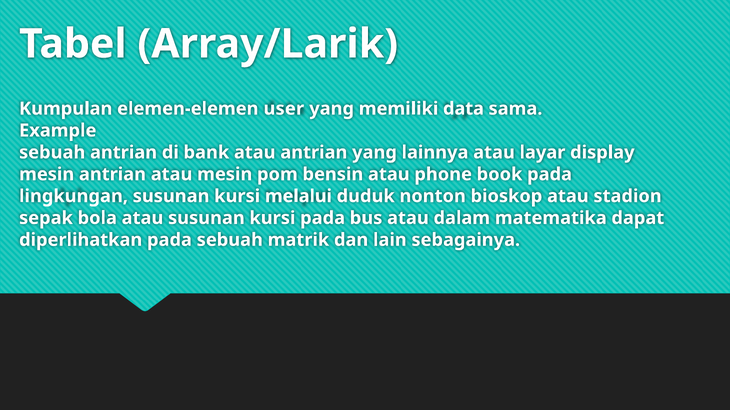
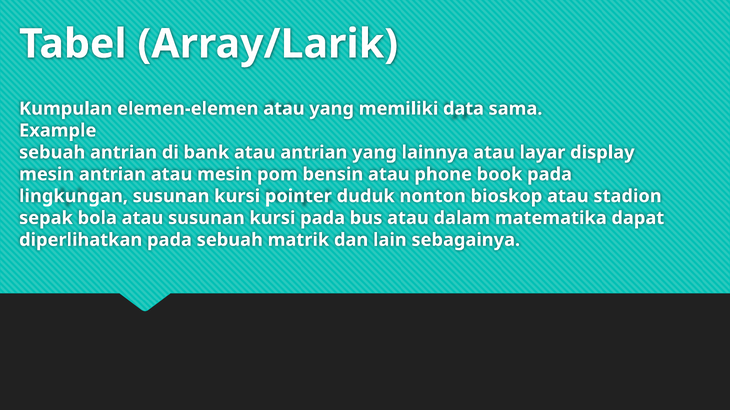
elemen-elemen user: user -> atau
melalui: melalui -> pointer
